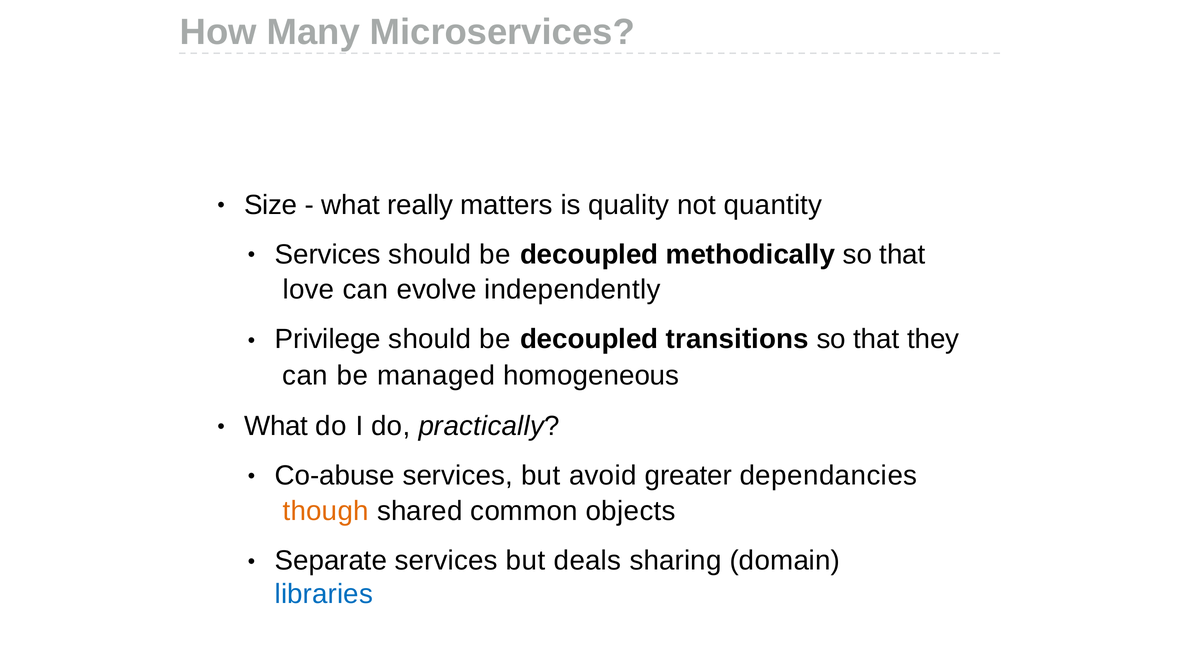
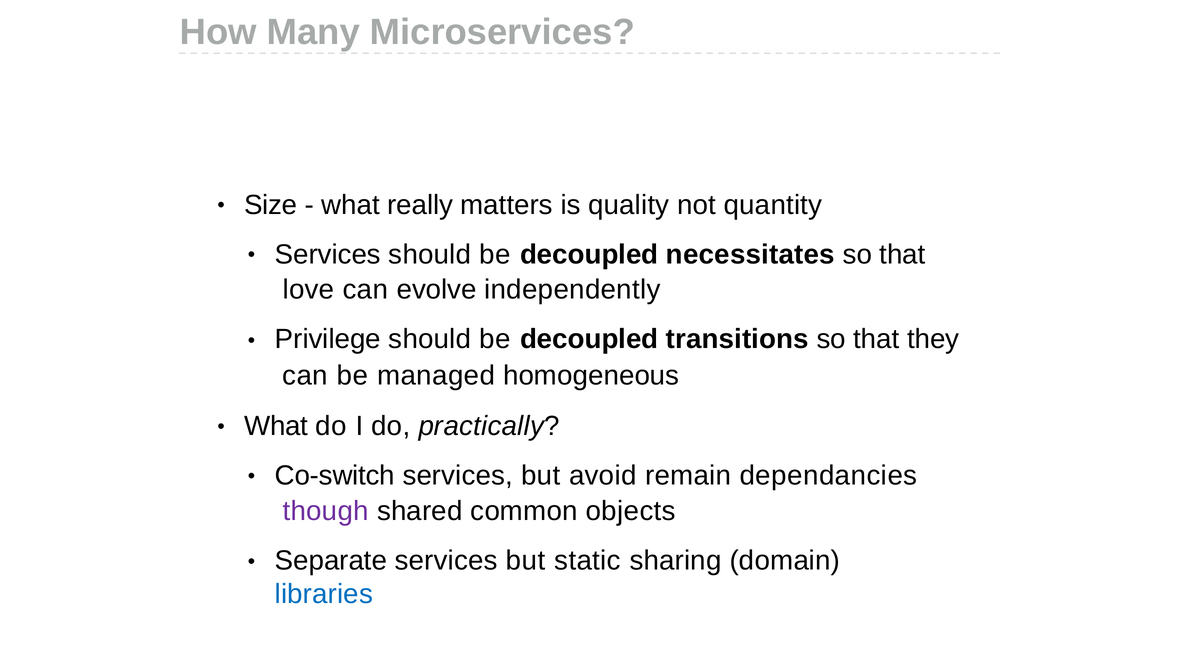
methodically: methodically -> necessitates
Co-abuse: Co-abuse -> Co-switch
greater: greater -> remain
though colour: orange -> purple
deals: deals -> static
